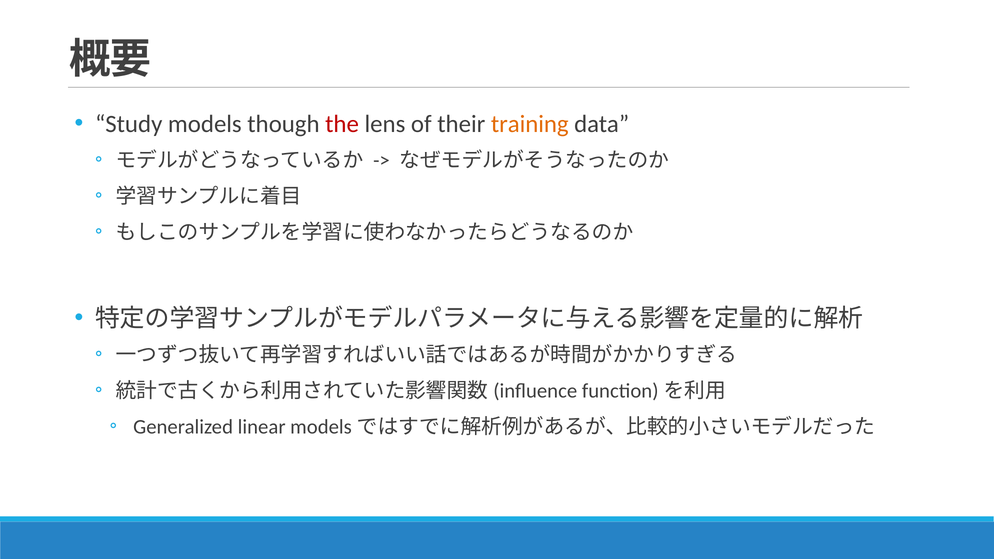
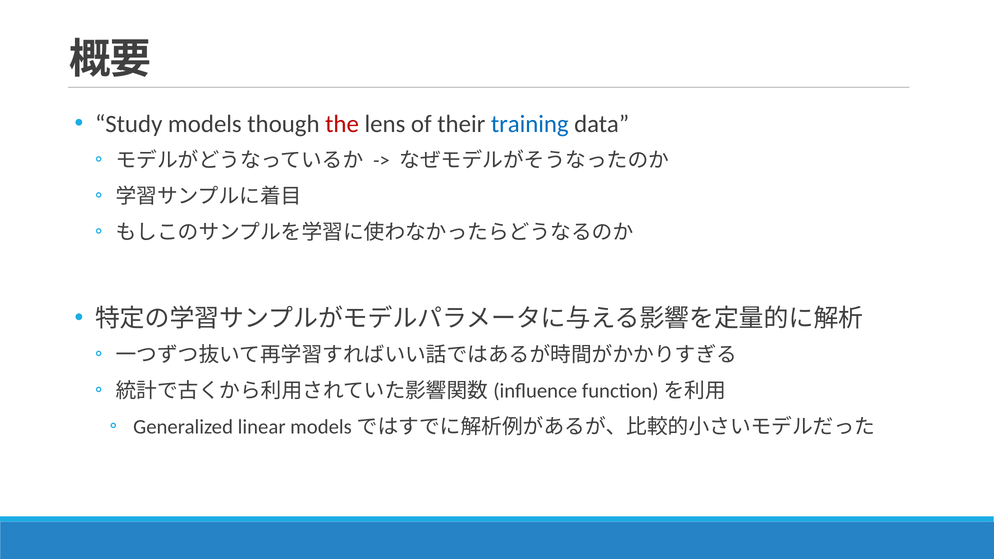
training colour: orange -> blue
